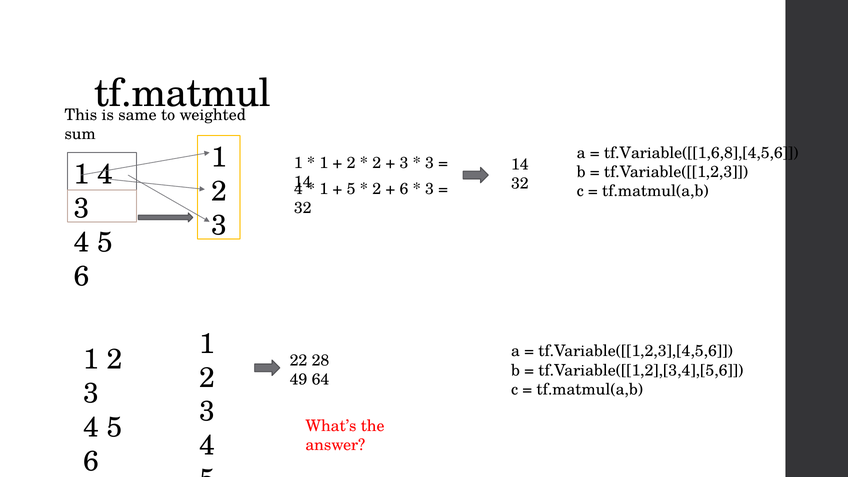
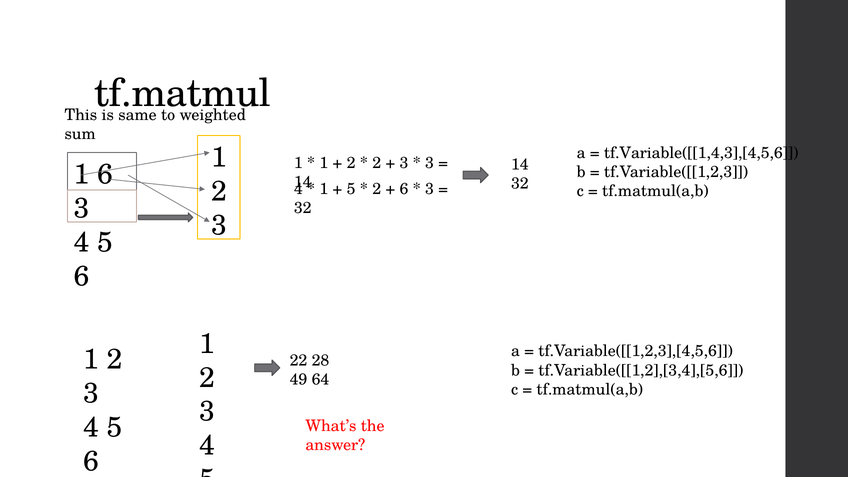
tf.Variable([[1,6,8],[4,5,6: tf.Variable([[1,6,8],[4,5,6 -> tf.Variable([[1,4,3],[4,5,6
1 4: 4 -> 6
